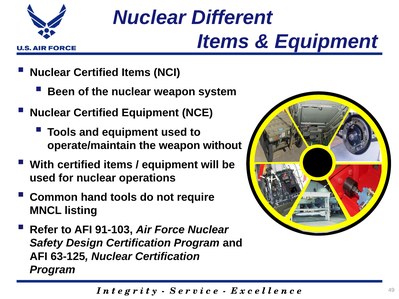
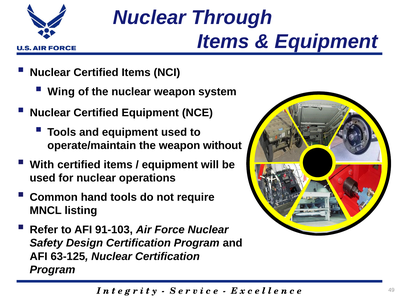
Different: Different -> Through
Been: Been -> Wing
